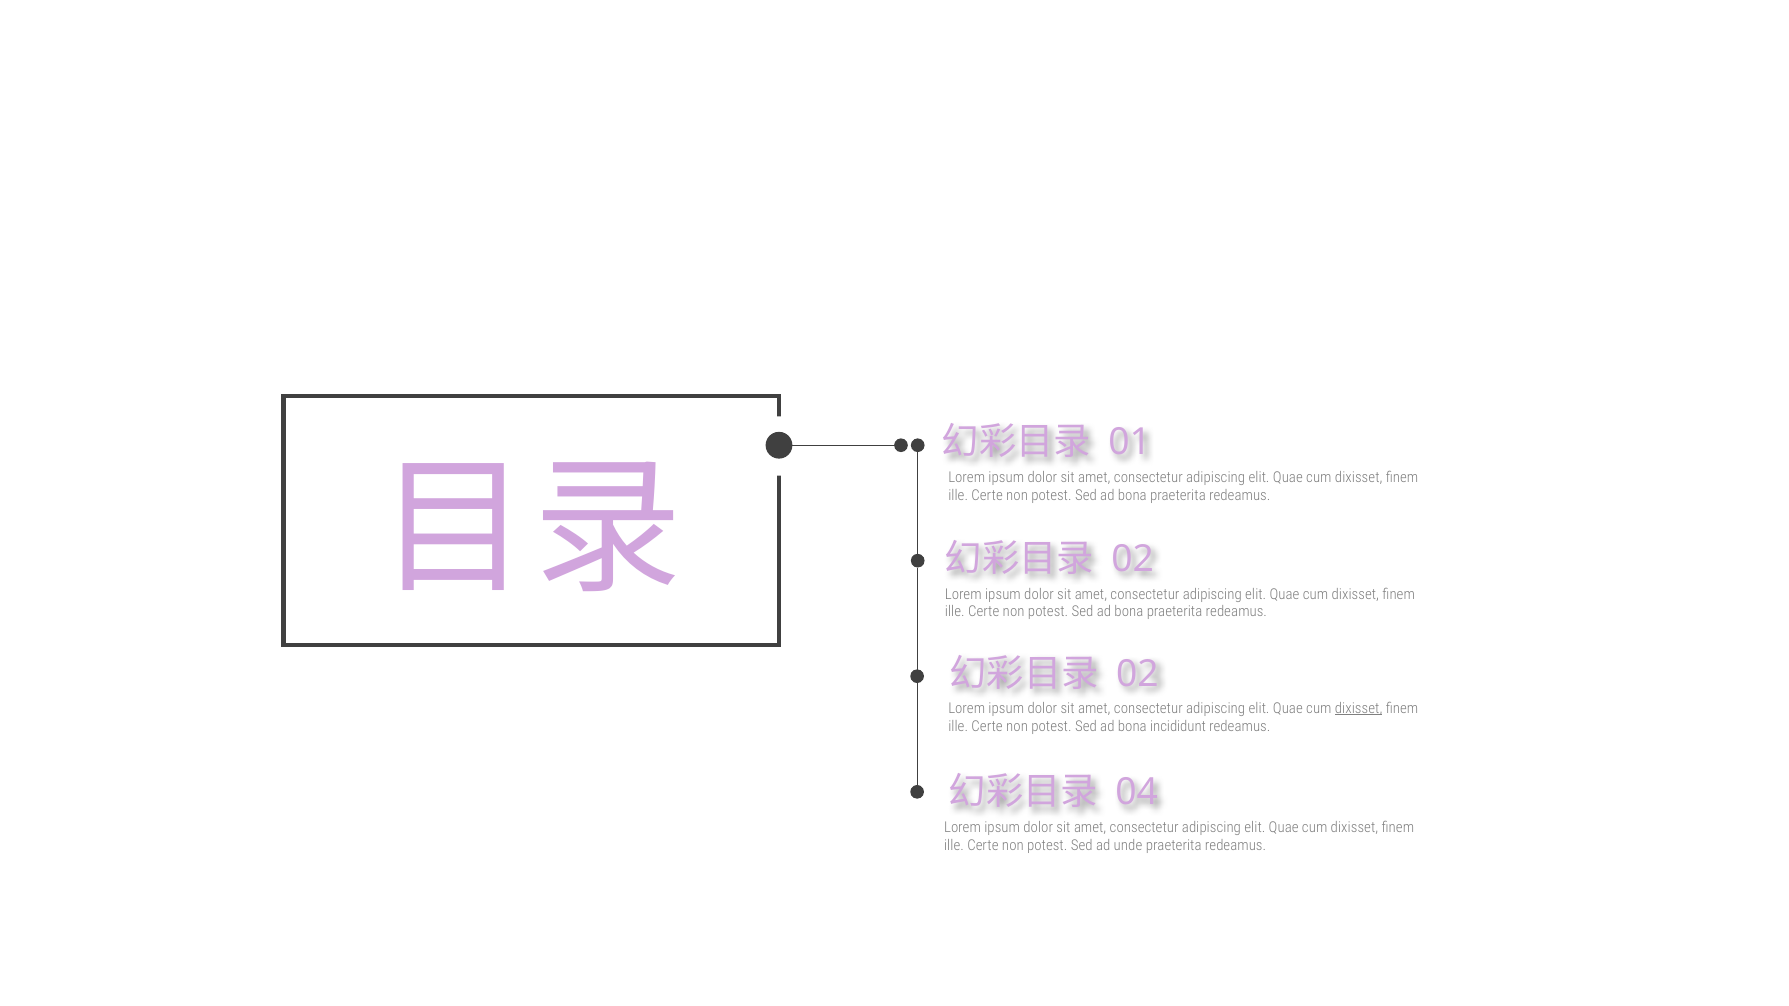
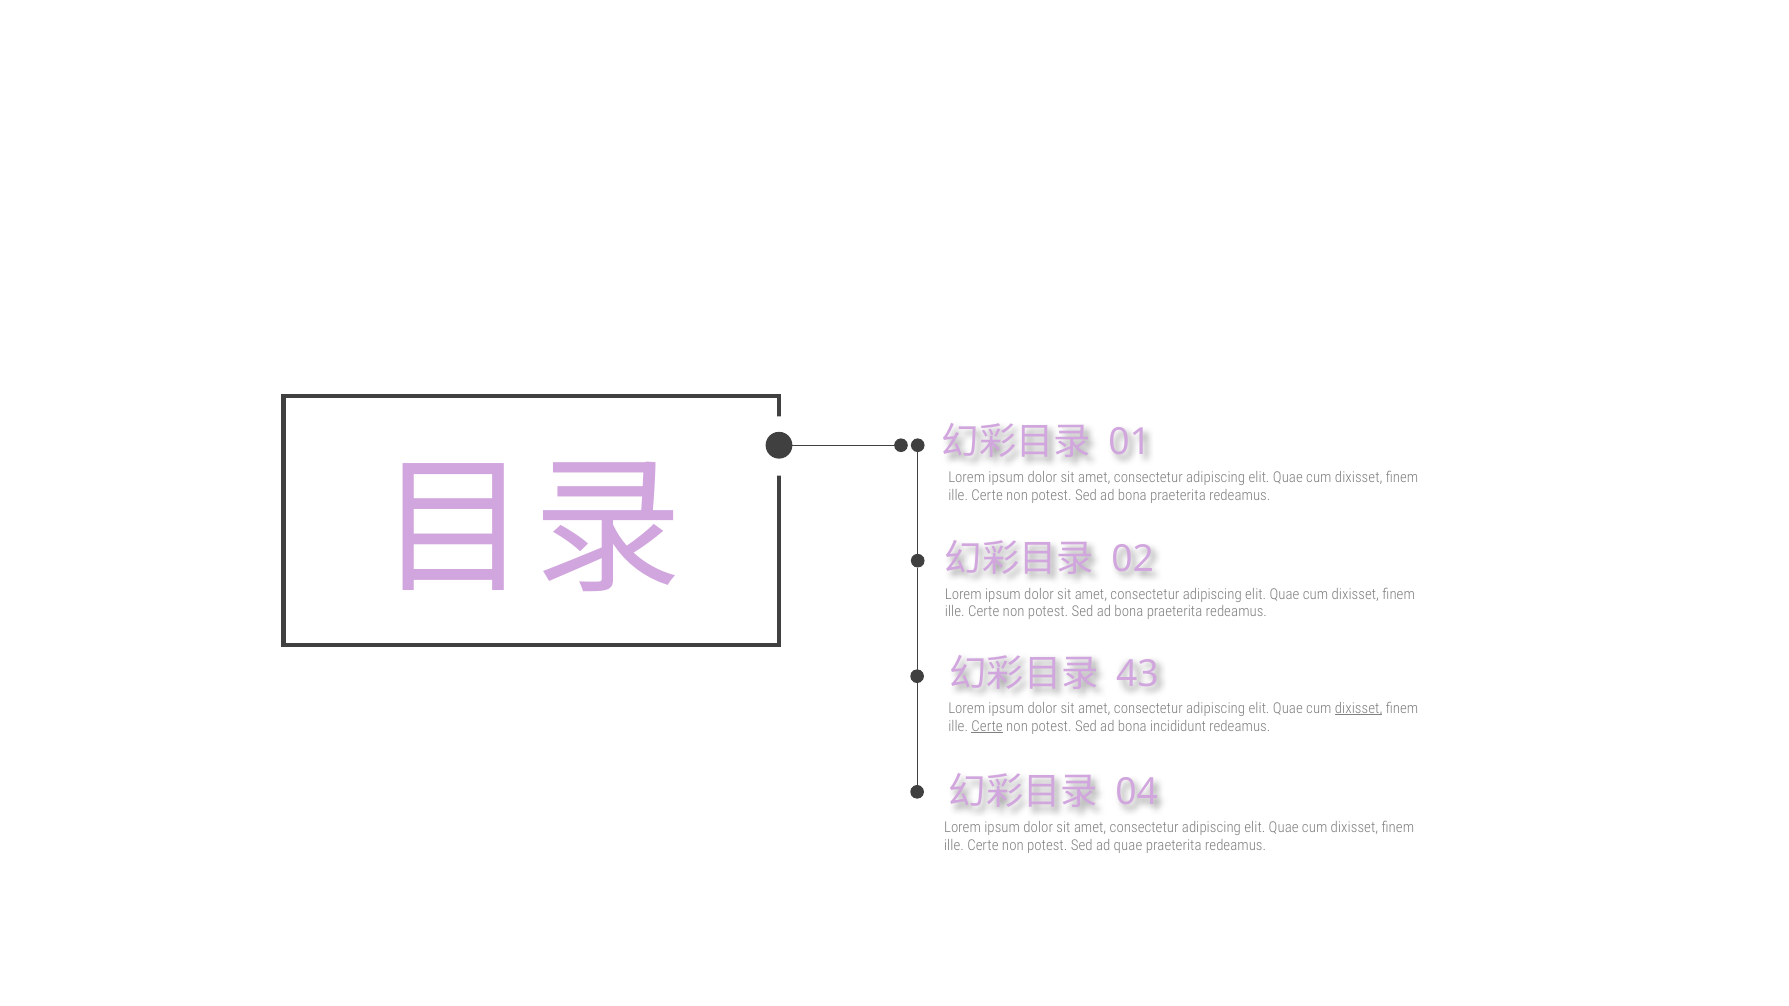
02 at (1137, 674): 02 -> 43
Certe at (987, 727) underline: none -> present
ad unde: unde -> quae
